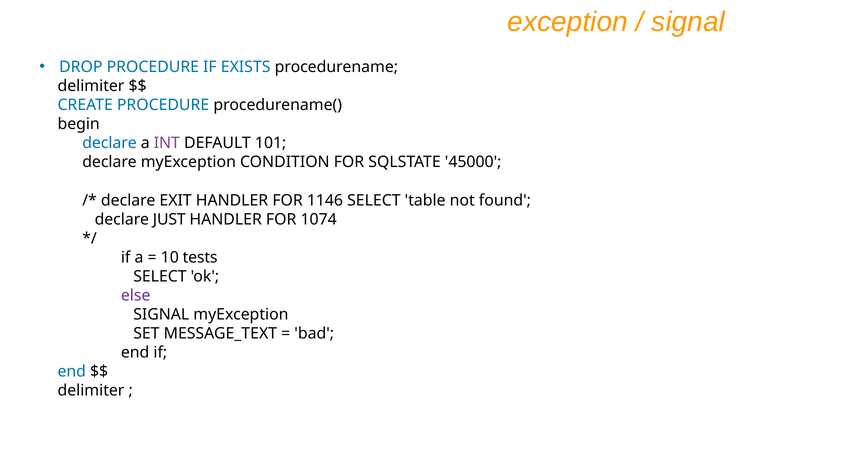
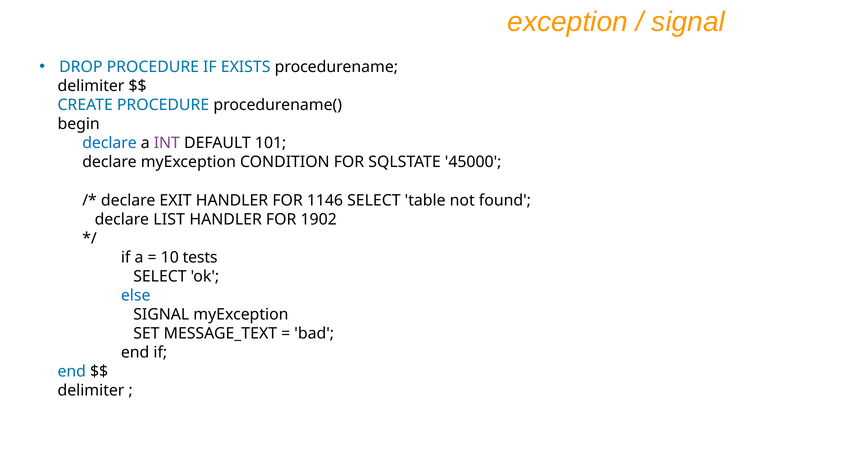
JUST: JUST -> LIST
1074: 1074 -> 1902
else colour: purple -> blue
